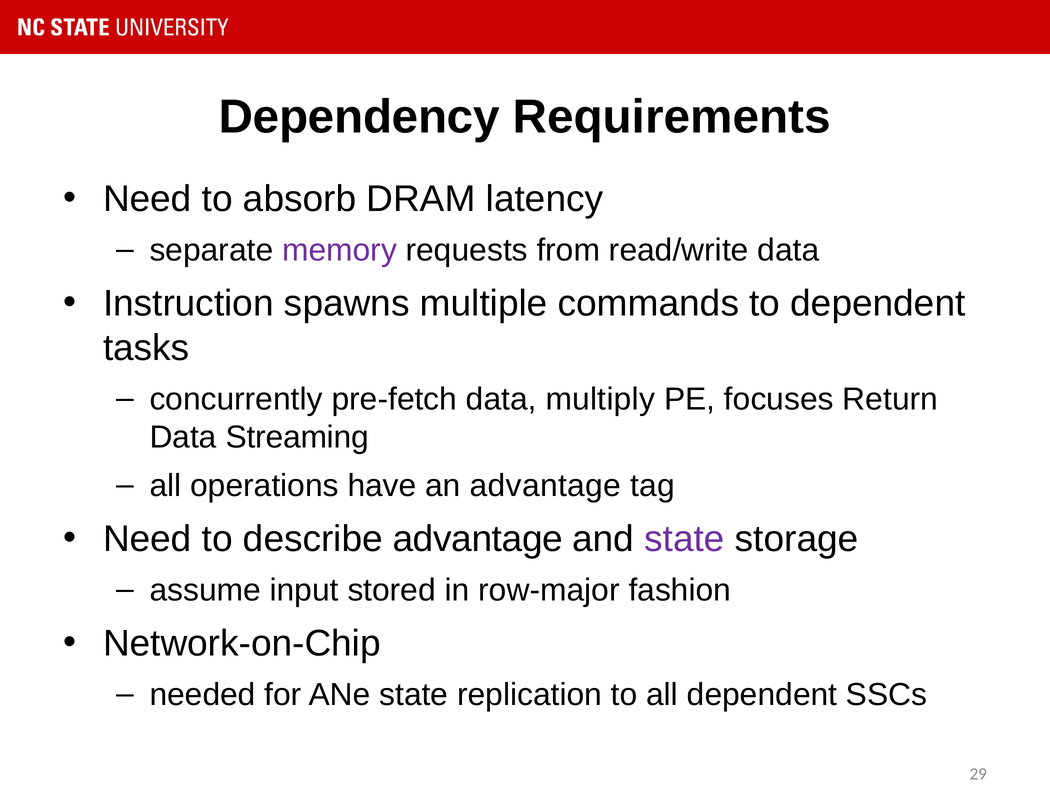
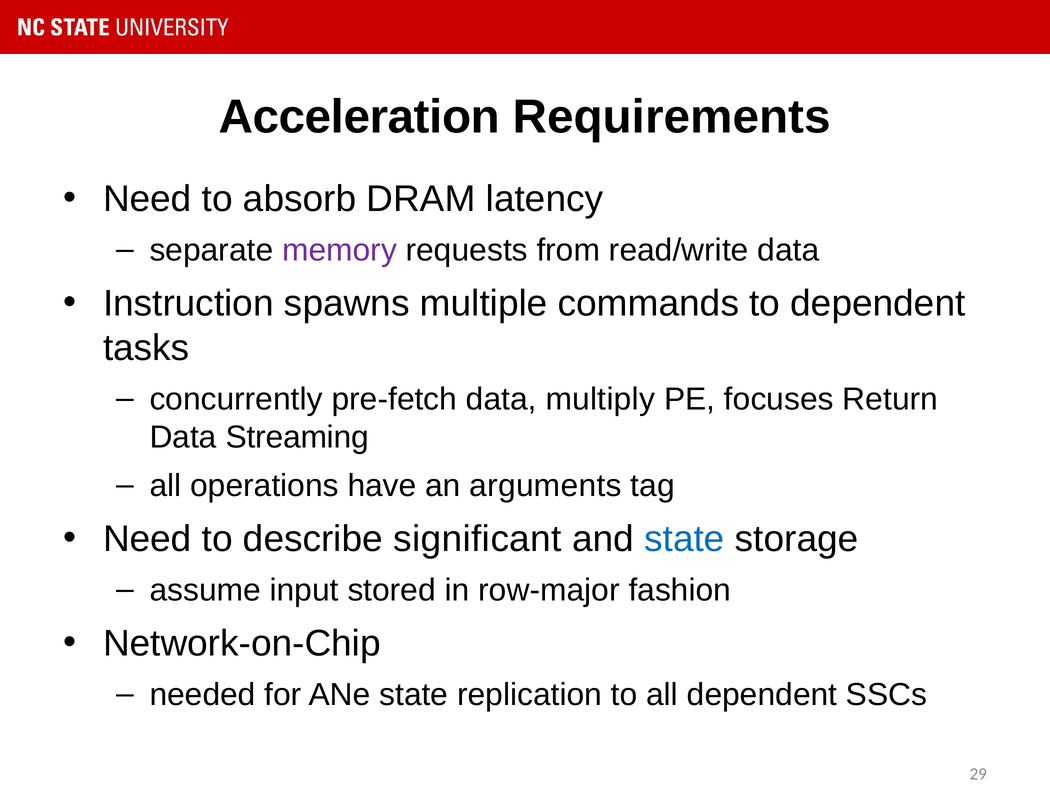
Dependency: Dependency -> Acceleration
an advantage: advantage -> arguments
describe advantage: advantage -> significant
state at (684, 539) colour: purple -> blue
